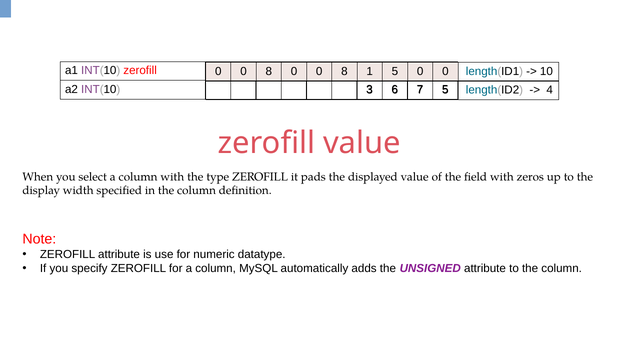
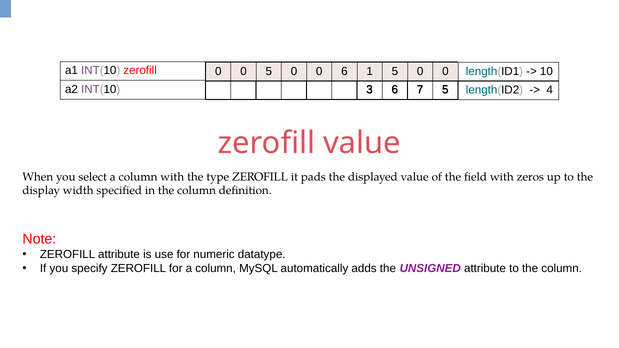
8 at (269, 71): 8 -> 5
8 at (344, 71): 8 -> 6
